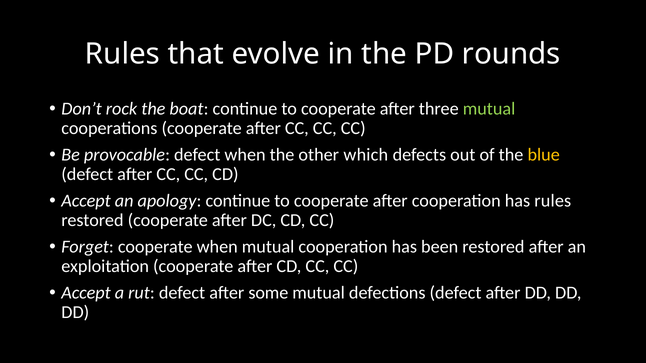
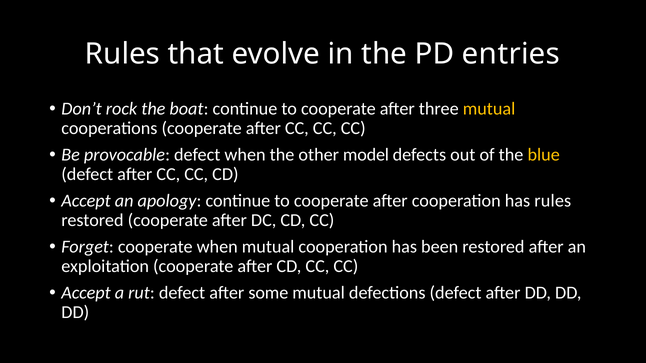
rounds: rounds -> entries
mutual at (489, 109) colour: light green -> yellow
which: which -> model
